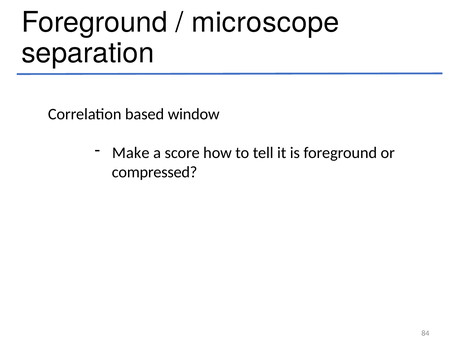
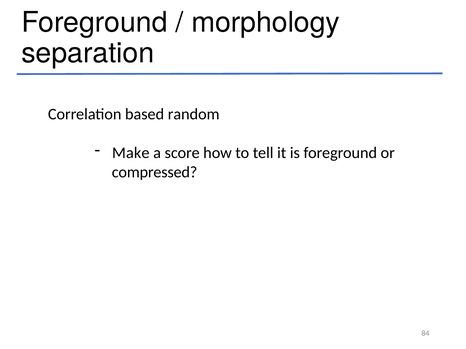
microscope: microscope -> morphology
window: window -> random
